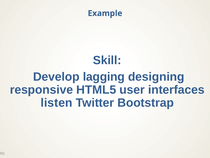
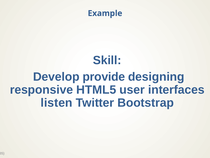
lagging: lagging -> provide
